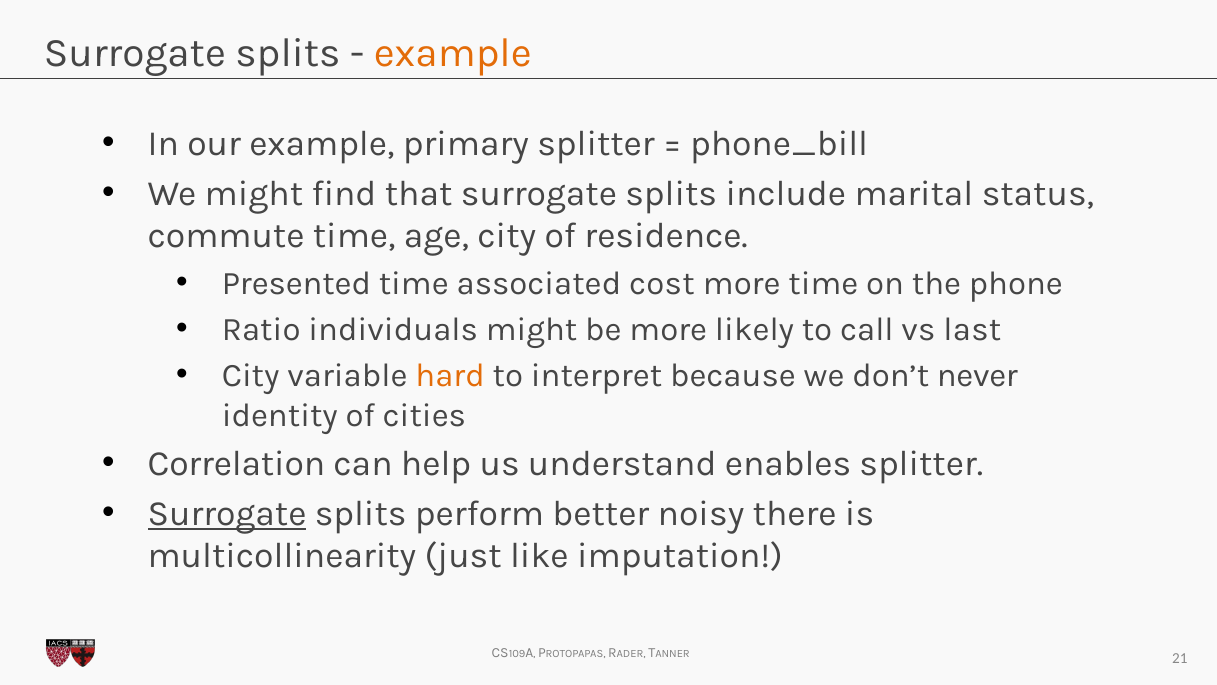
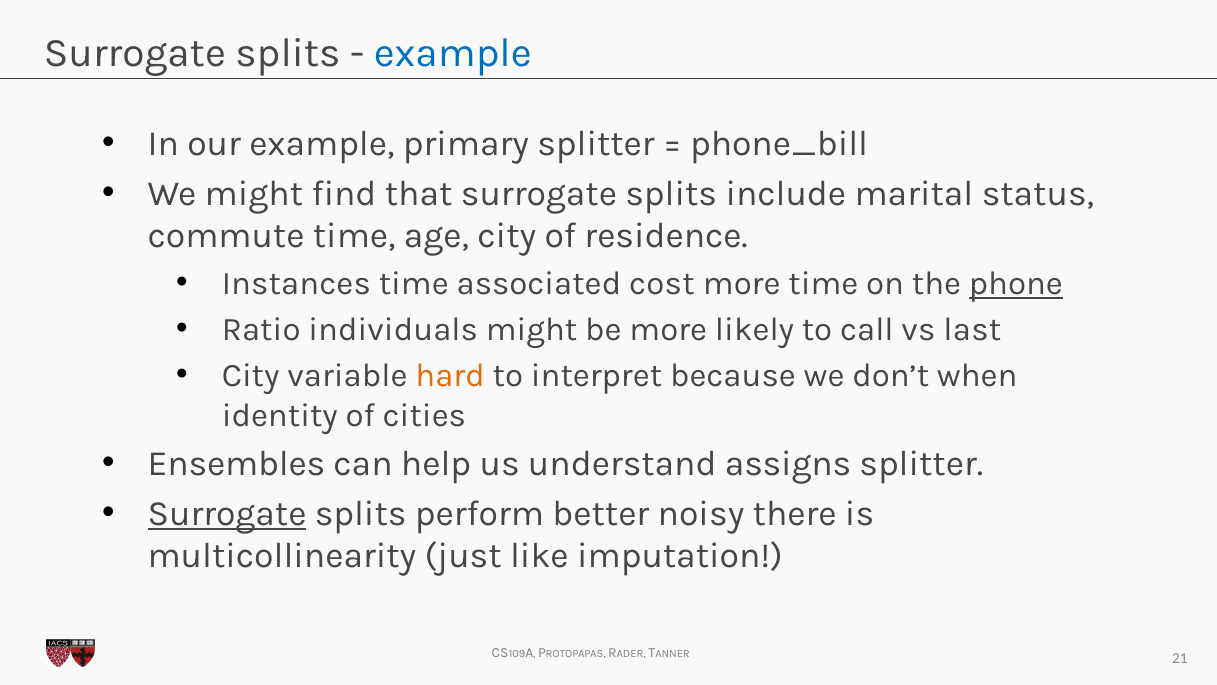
example at (453, 53) colour: orange -> blue
Presented: Presented -> Instances
phone underline: none -> present
never: never -> when
Correlation: Correlation -> Ensembles
enables: enables -> assigns
